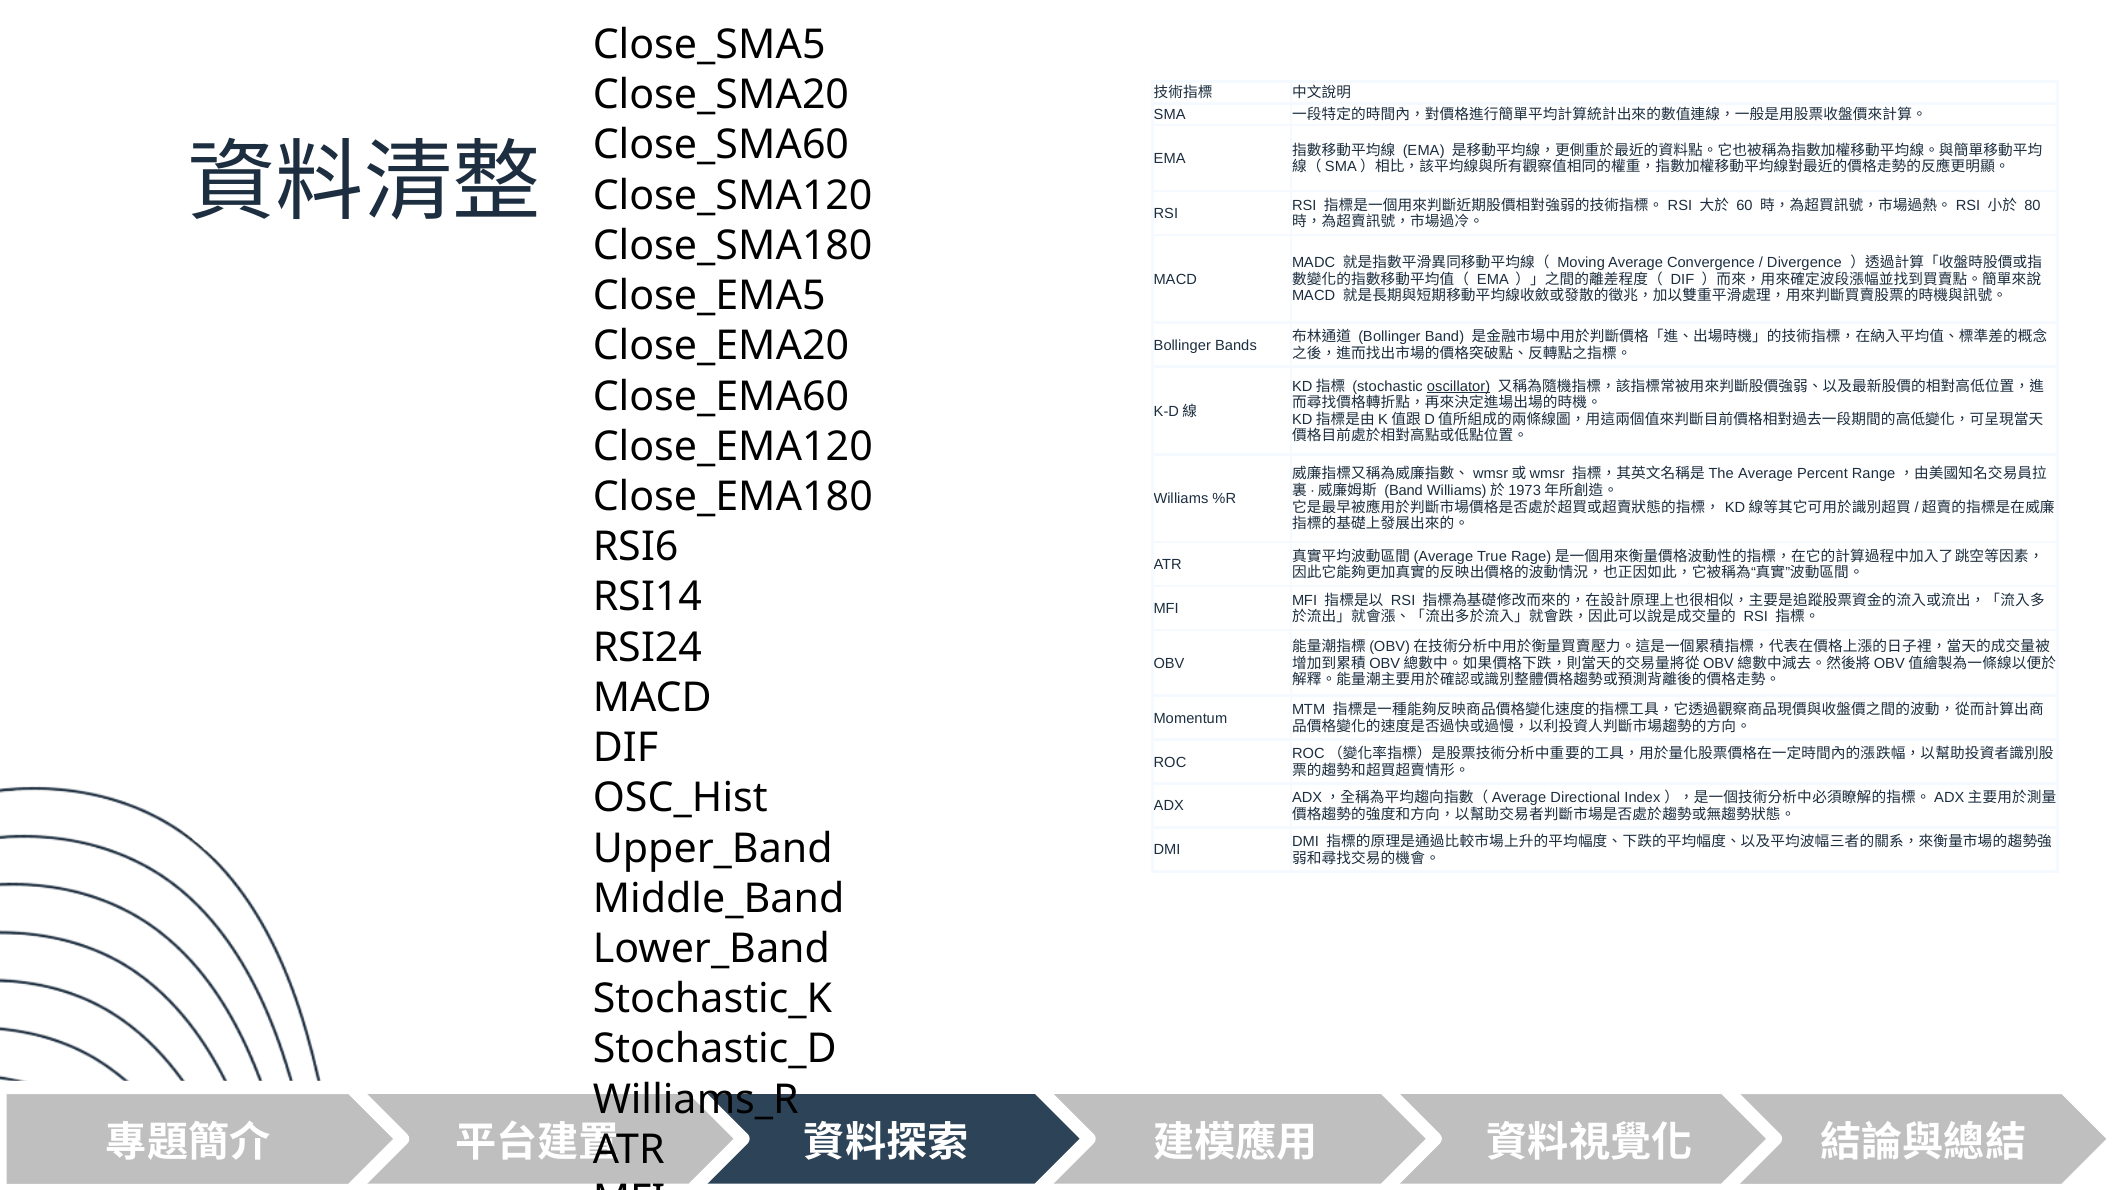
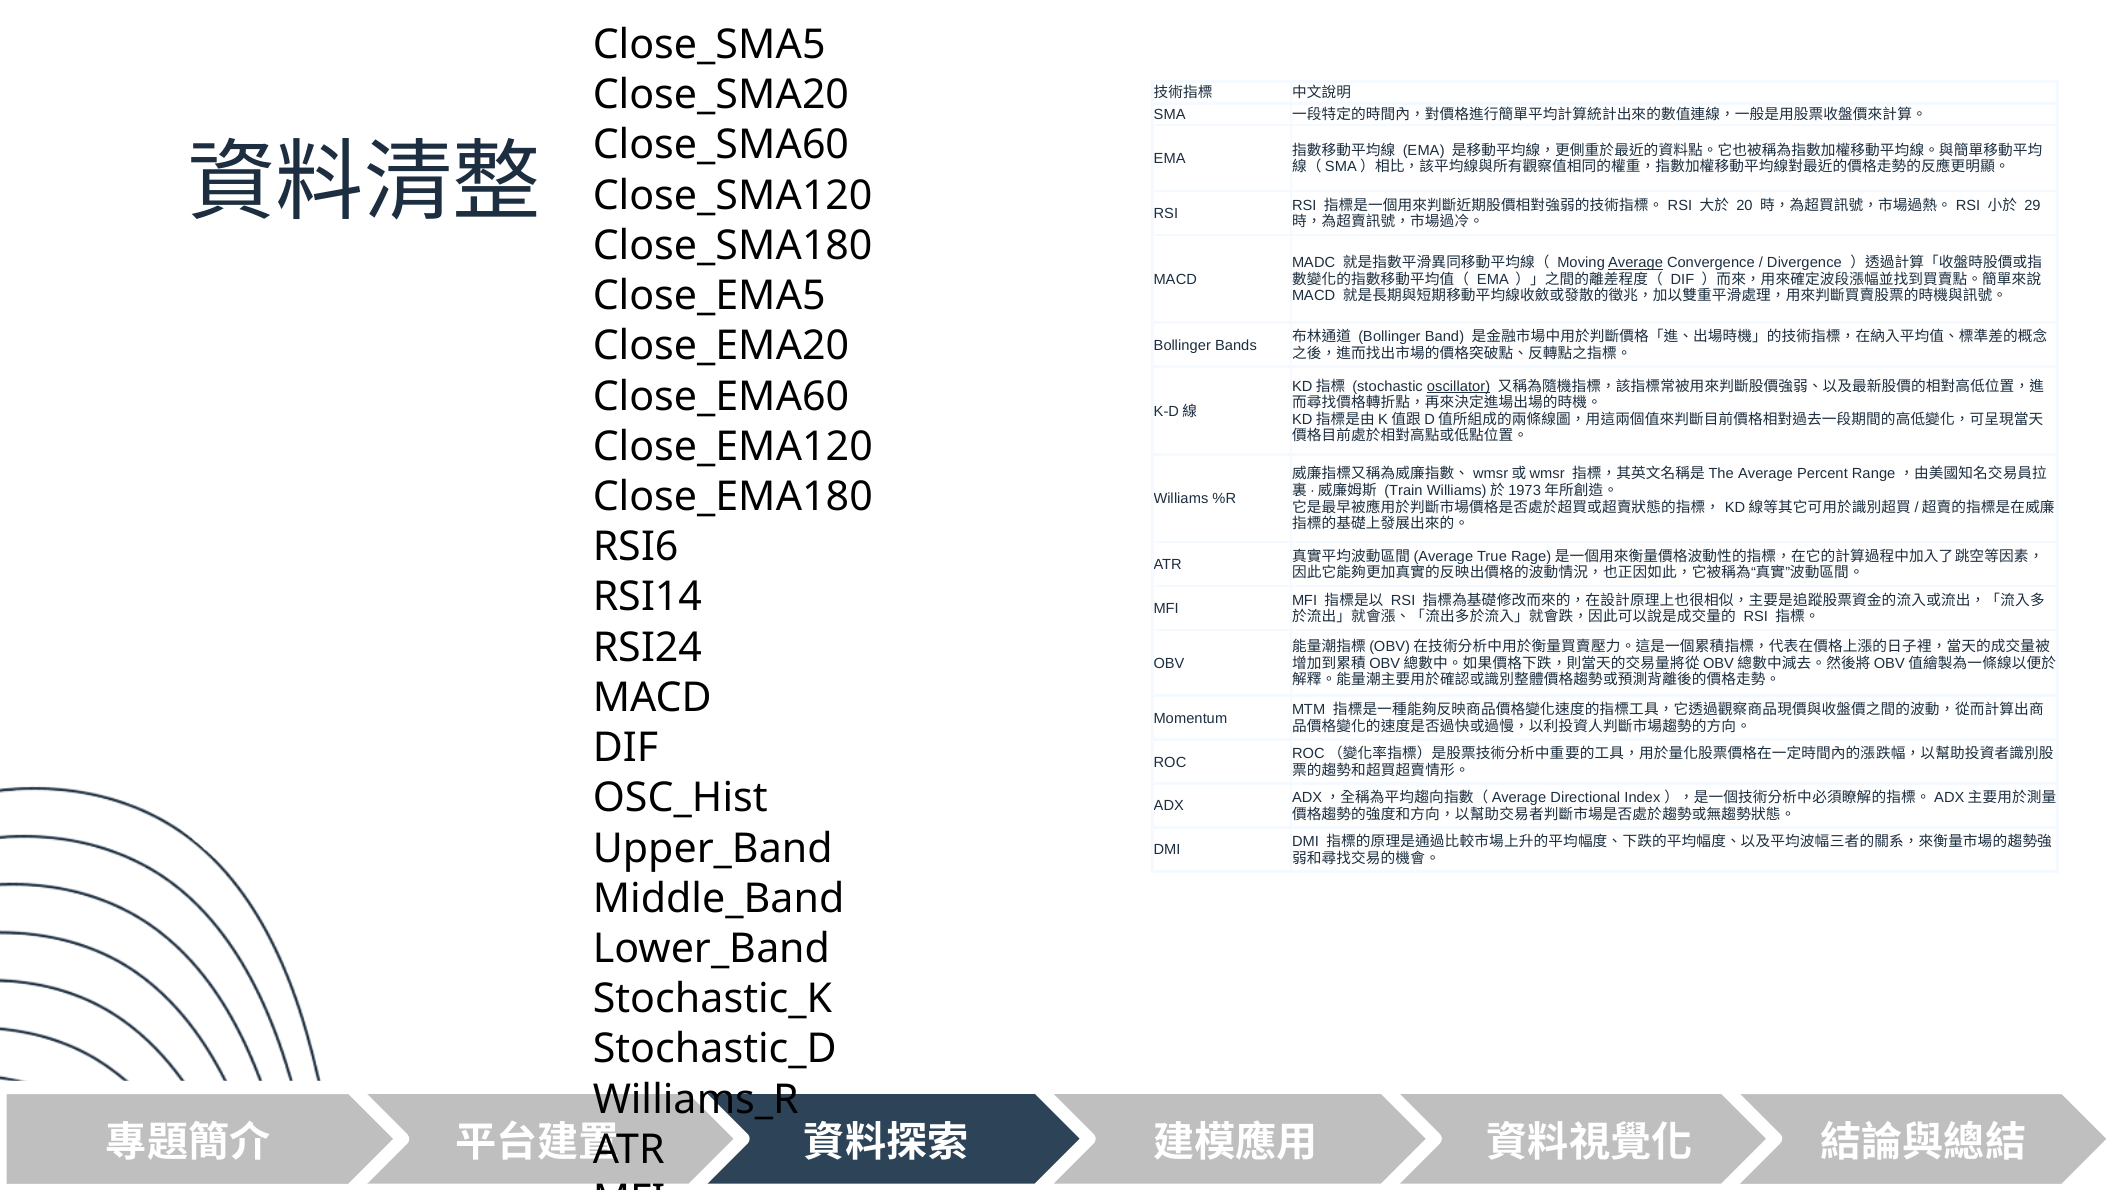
60: 60 -> 20
80: 80 -> 29
Average at (1636, 263) underline: none -> present
Band at (1404, 491): Band -> Train
